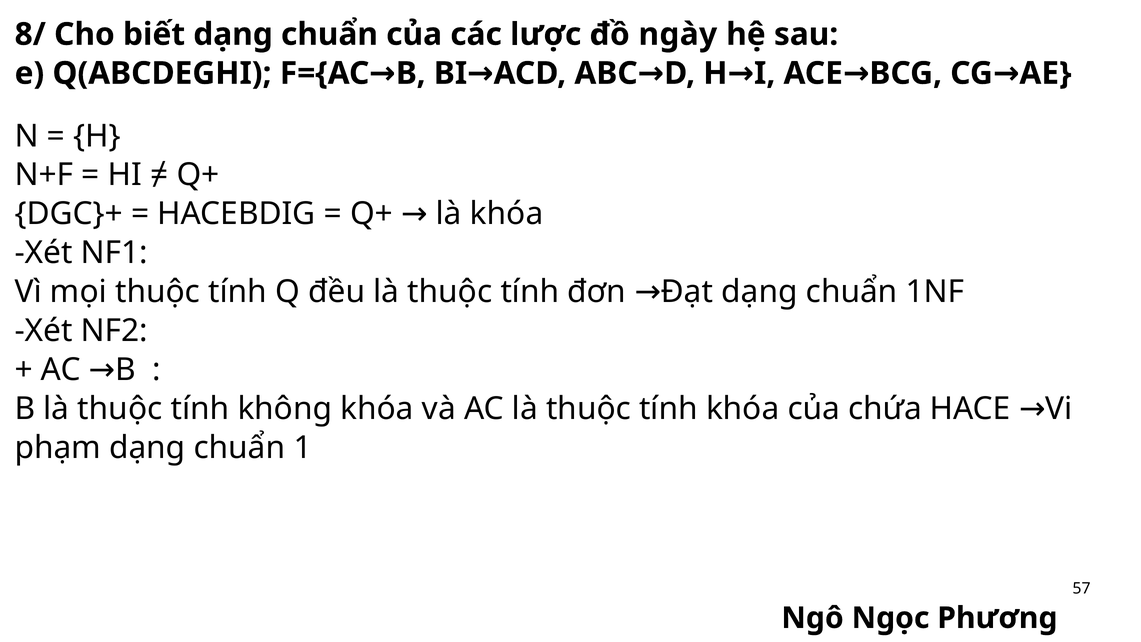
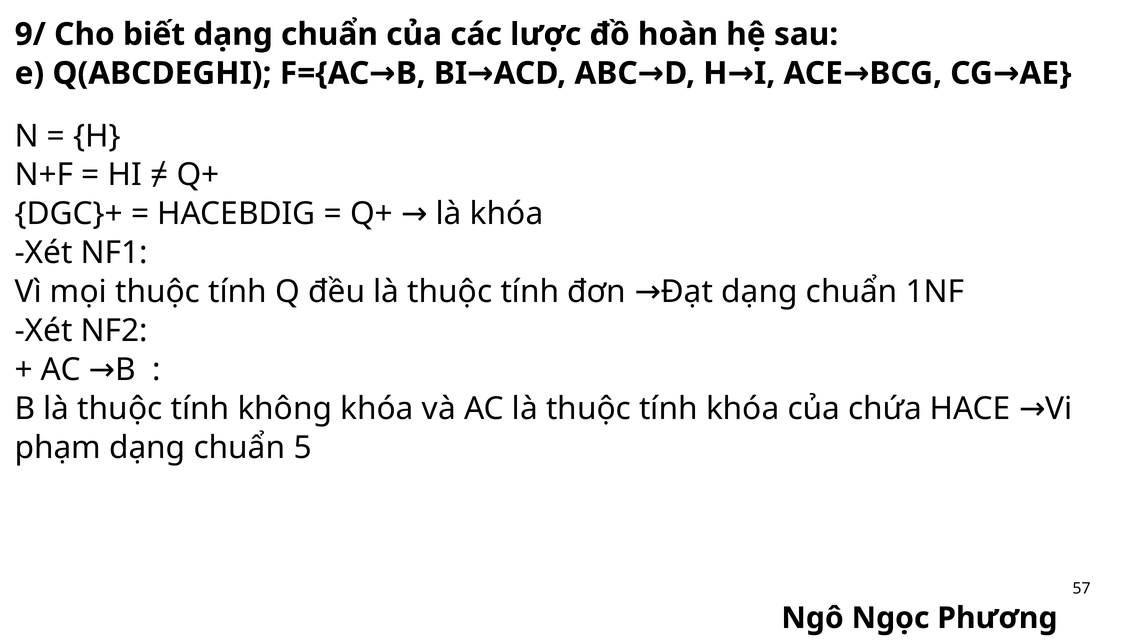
8/: 8/ -> 9/
ngày: ngày -> hoàn
1: 1 -> 5
